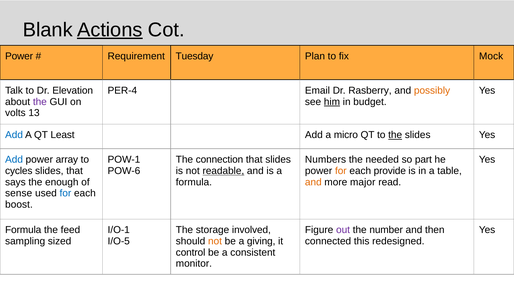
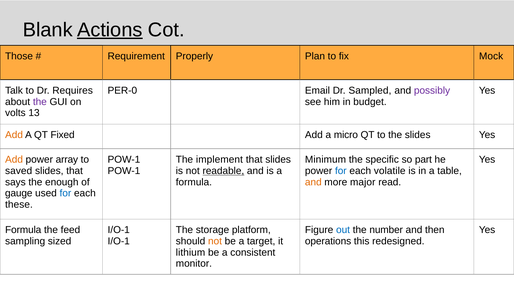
Power at (19, 56): Power -> Those
Tuesday: Tuesday -> Properly
Elevation: Elevation -> Requires
PER-4: PER-4 -> PER-0
Rasberry: Rasberry -> Sampled
possibly colour: orange -> purple
him underline: present -> none
Add at (14, 135) colour: blue -> orange
Least: Least -> Fixed
the at (395, 135) underline: present -> none
Add at (14, 160) colour: blue -> orange
connection: connection -> implement
Numbers: Numbers -> Minimum
needed: needed -> specific
cycles: cycles -> saved
POW-6 at (124, 171): POW-6 -> POW-1
for at (341, 171) colour: orange -> blue
provide: provide -> volatile
sense: sense -> gauge
boost: boost -> these
involved: involved -> platform
out colour: purple -> blue
I/O-5 at (119, 241): I/O-5 -> I/O-1
giving: giving -> target
connected: connected -> operations
control: control -> lithium
